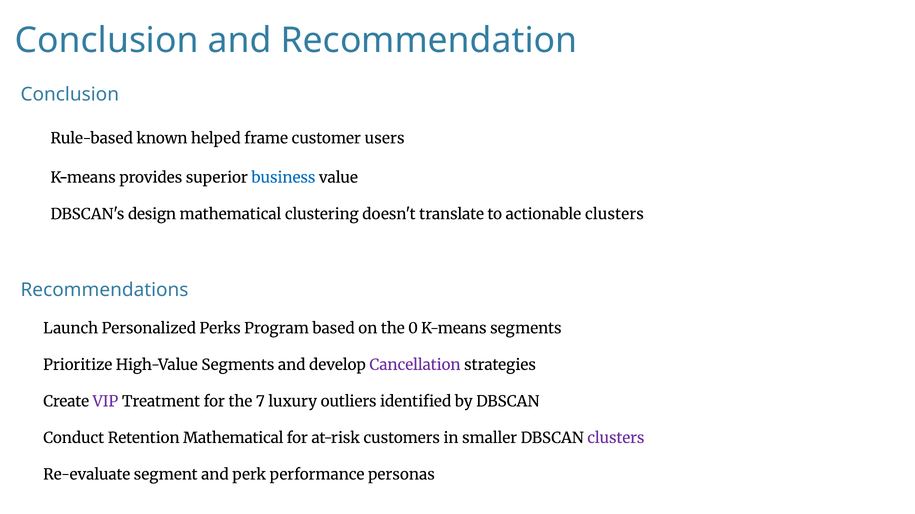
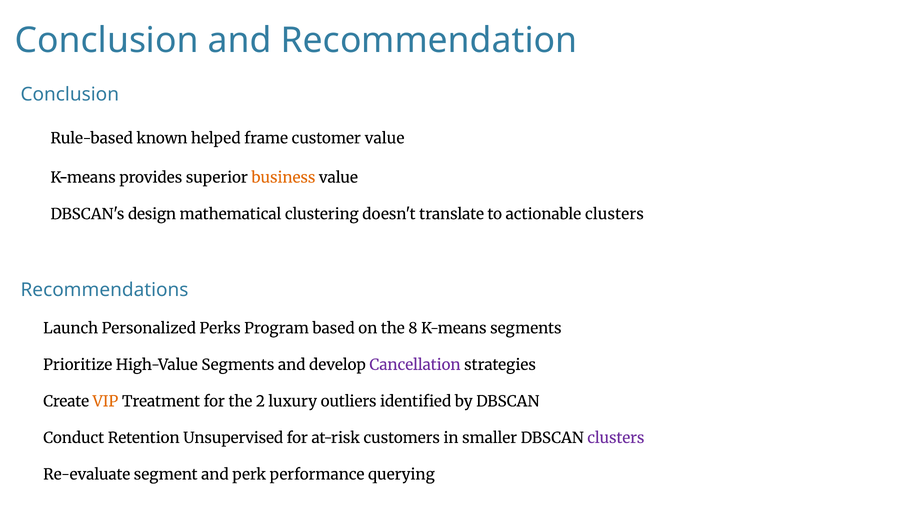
customer users: users -> value
business colour: blue -> orange
0: 0 -> 8
VIP colour: purple -> orange
7: 7 -> 2
Retention Mathematical: Mathematical -> Unsupervised
personas: personas -> querying
